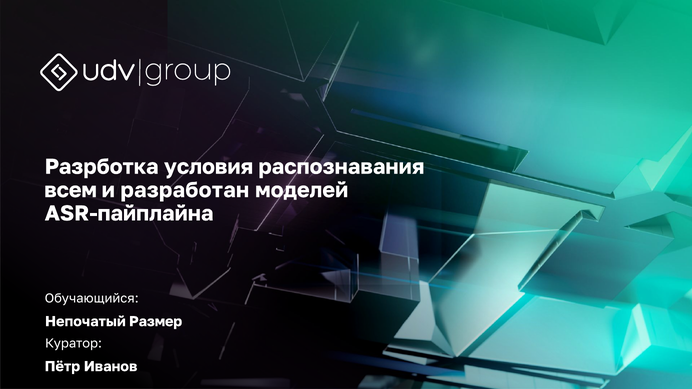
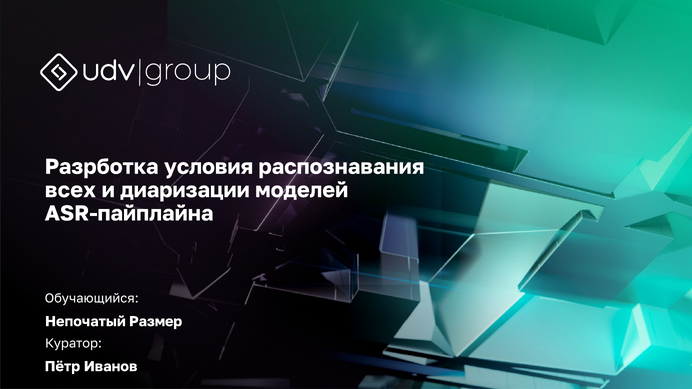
всем: всем -> всех
разработан: разработан -> диаризации
